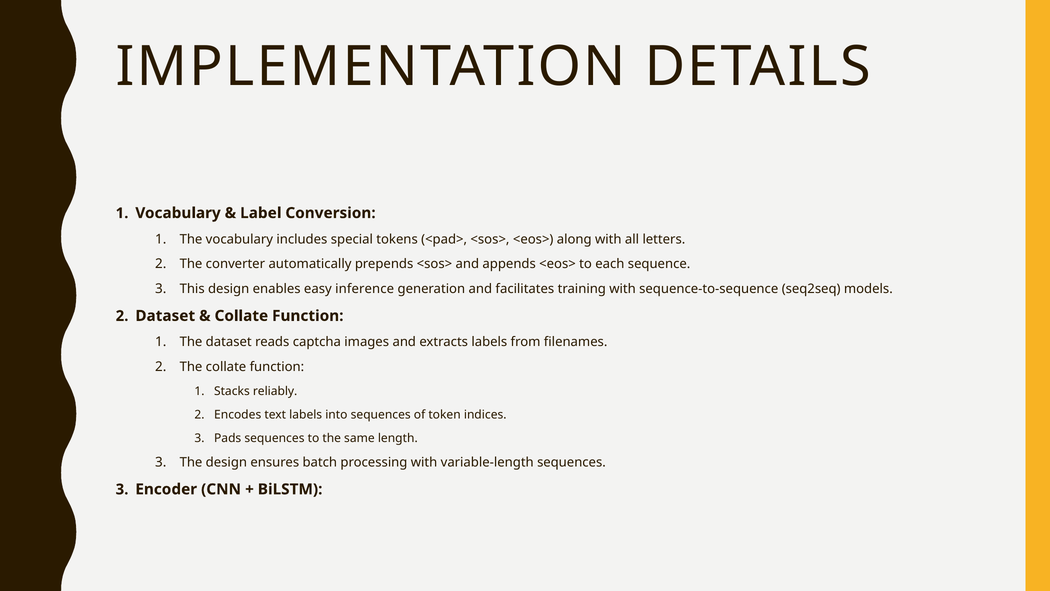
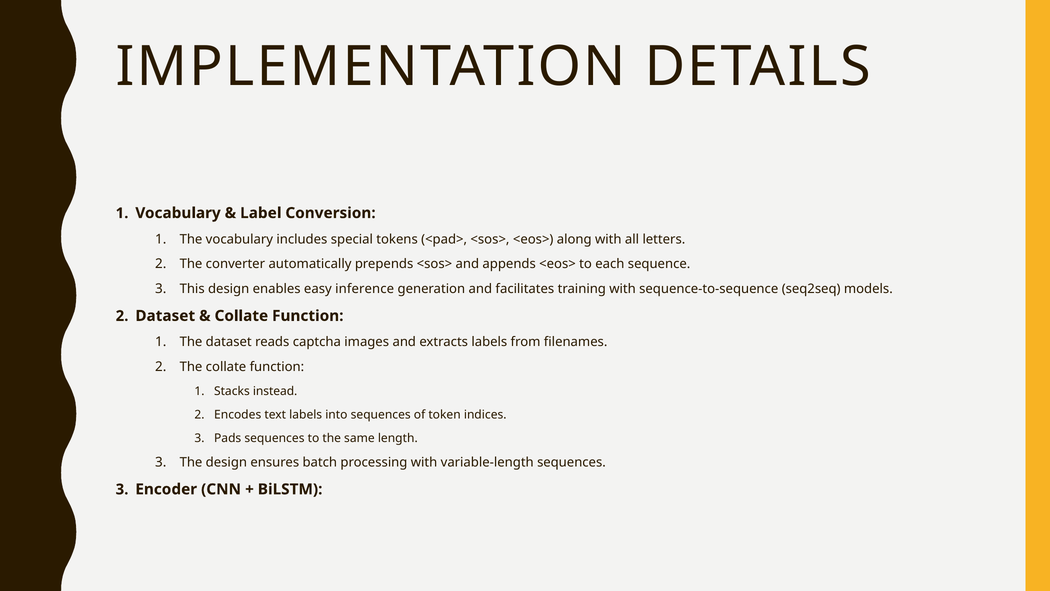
reliably: reliably -> instead
